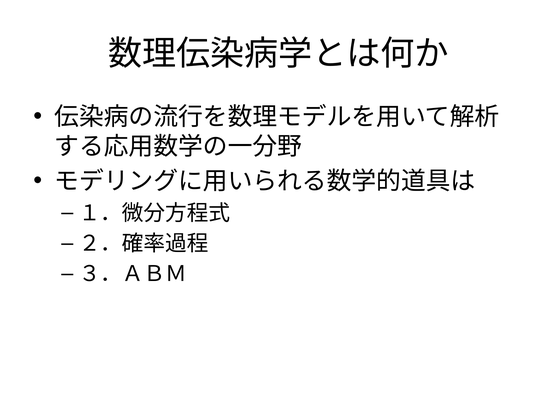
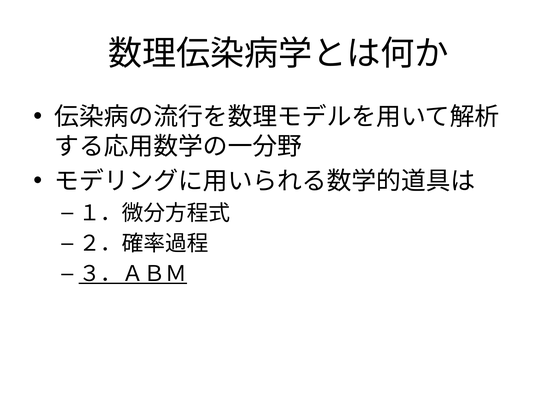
３．ＡＢＭ underline: none -> present
